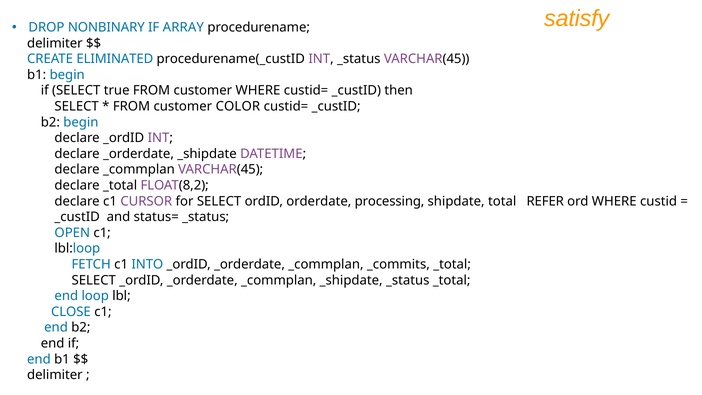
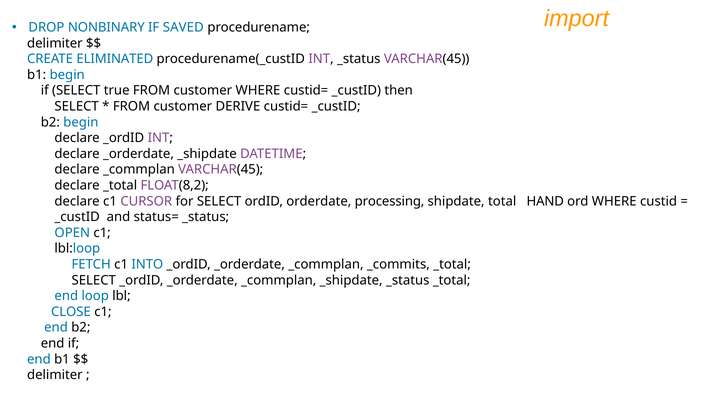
satisfy: satisfy -> import
ARRAY: ARRAY -> SAVED
COLOR: COLOR -> DERIVE
REFER: REFER -> HAND
